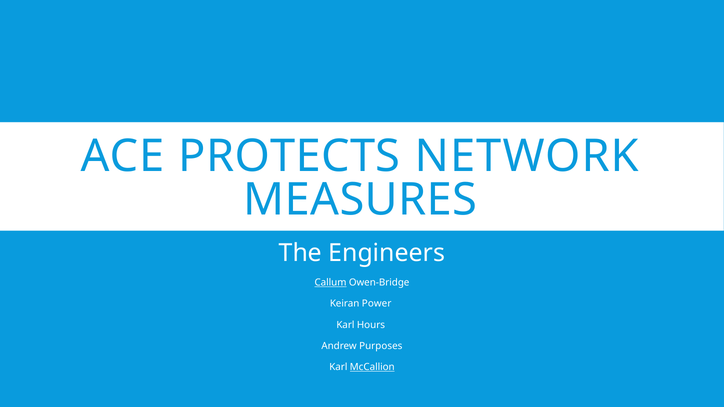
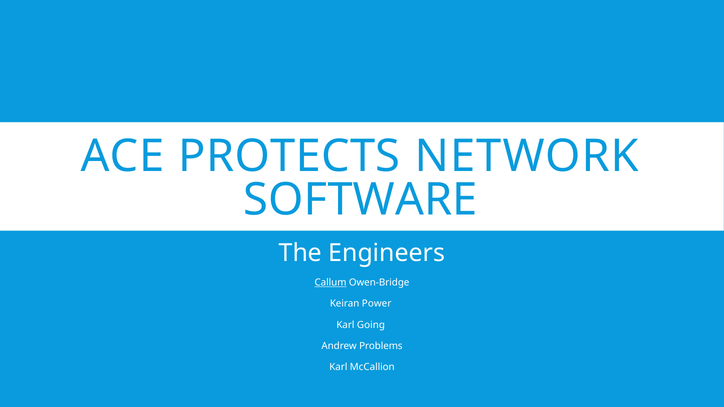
MEASURES: MEASURES -> SOFTWARE
Hours: Hours -> Going
Purposes: Purposes -> Problems
McCallion underline: present -> none
